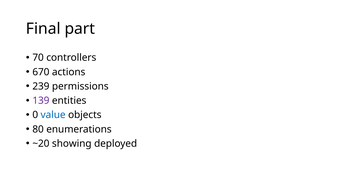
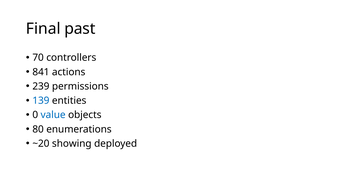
part: part -> past
670: 670 -> 841
139 colour: purple -> blue
